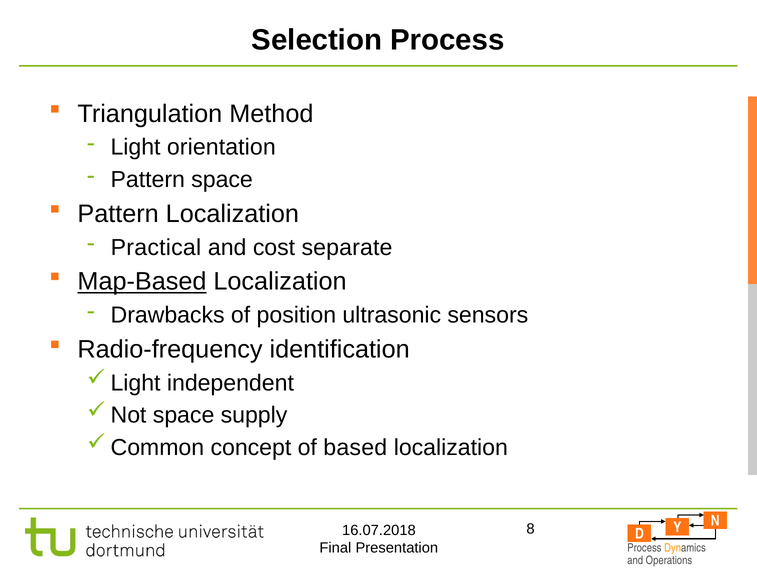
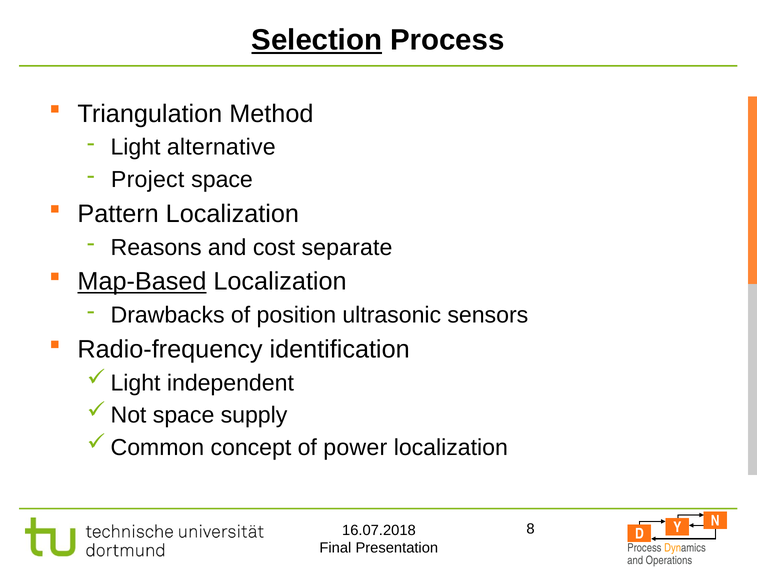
Selection underline: none -> present
orientation: orientation -> alternative
Pattern at (148, 180): Pattern -> Project
Practical: Practical -> Reasons
based: based -> power
